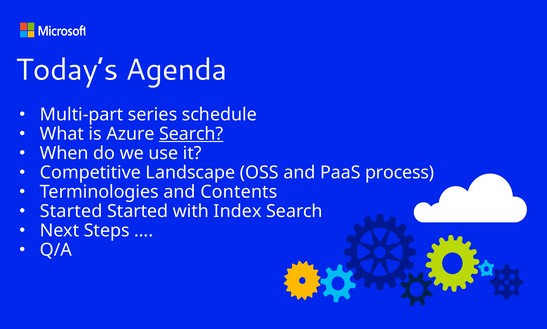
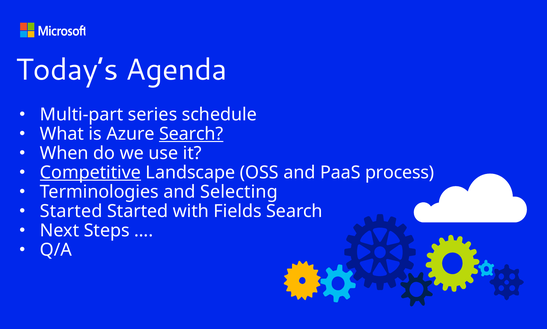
Competitive underline: none -> present
Contents: Contents -> Selecting
Index: Index -> Fields
